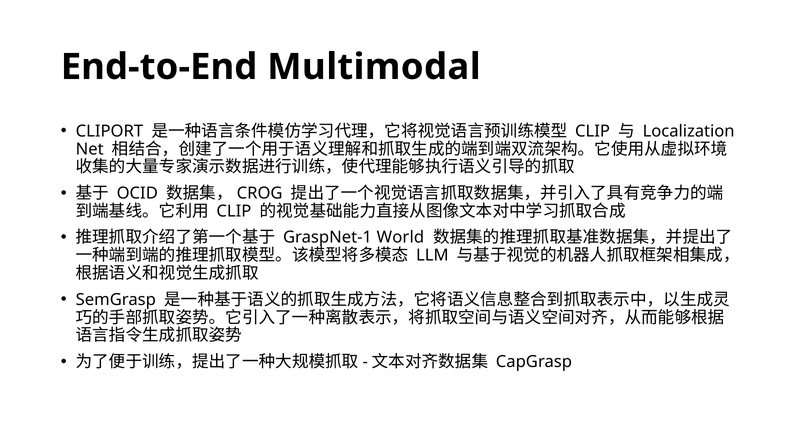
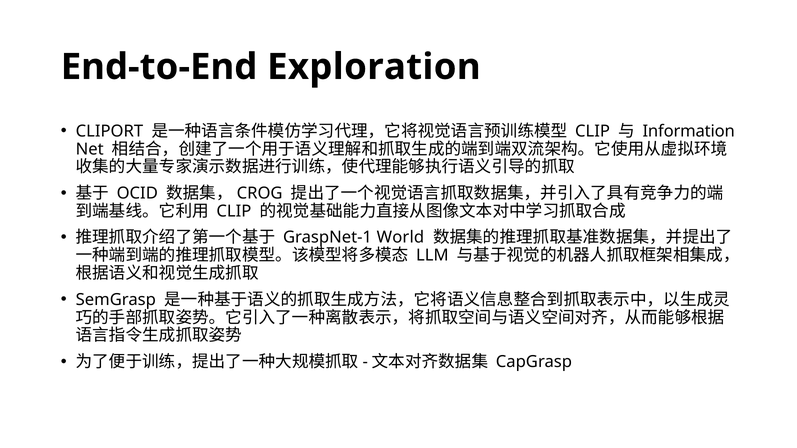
Multimodal: Multimodal -> Exploration
Localization: Localization -> Information
